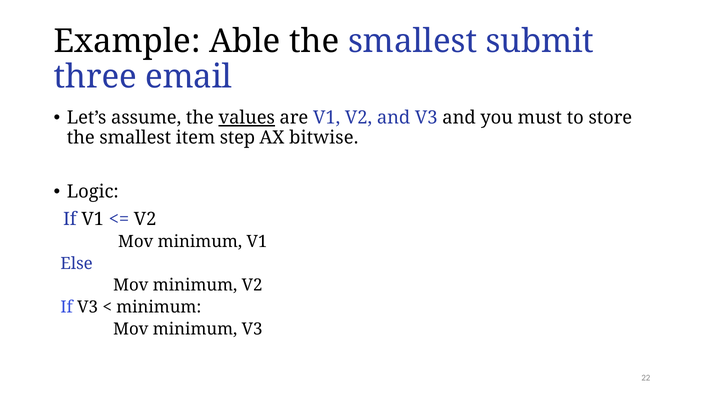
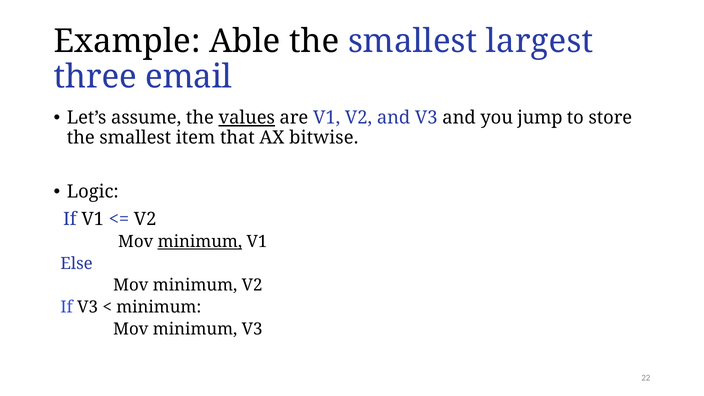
submit: submit -> largest
must: must -> jump
step: step -> that
minimum at (200, 242) underline: none -> present
